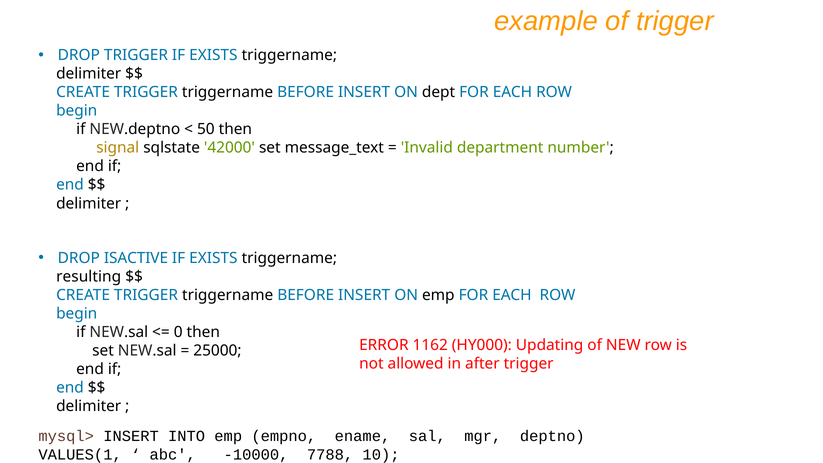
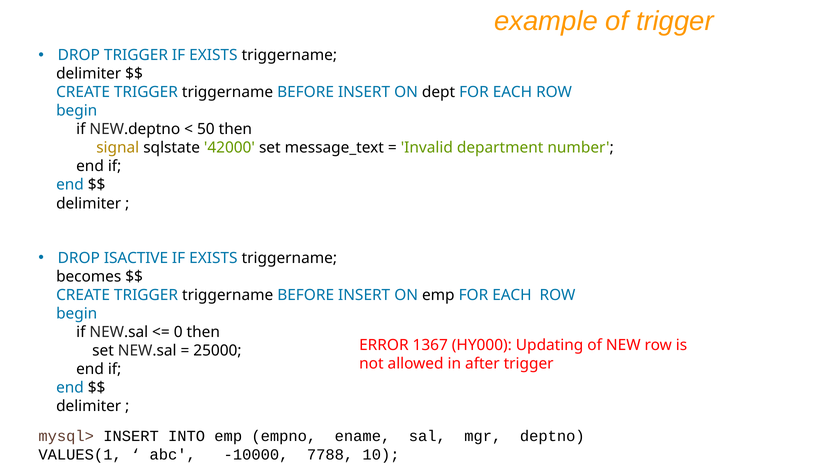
resulting: resulting -> becomes
1162: 1162 -> 1367
